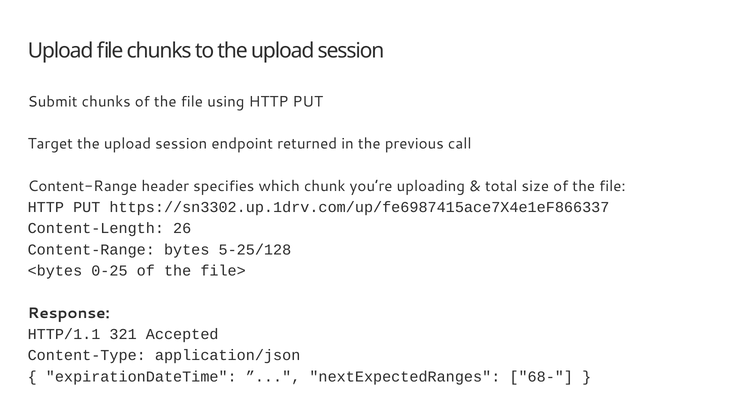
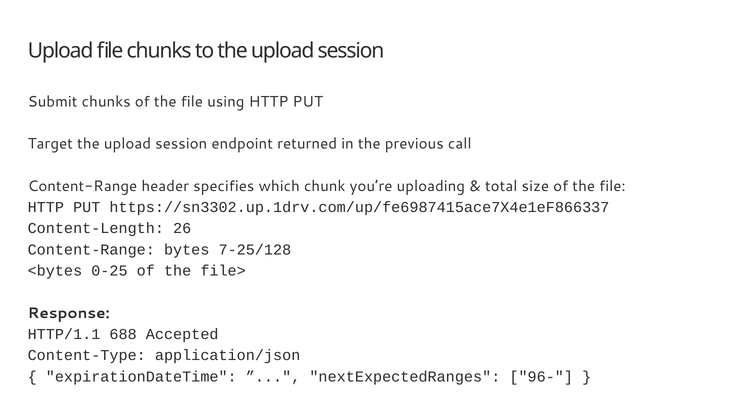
5-25/128: 5-25/128 -> 7-25/128
321: 321 -> 688
68-: 68- -> 96-
